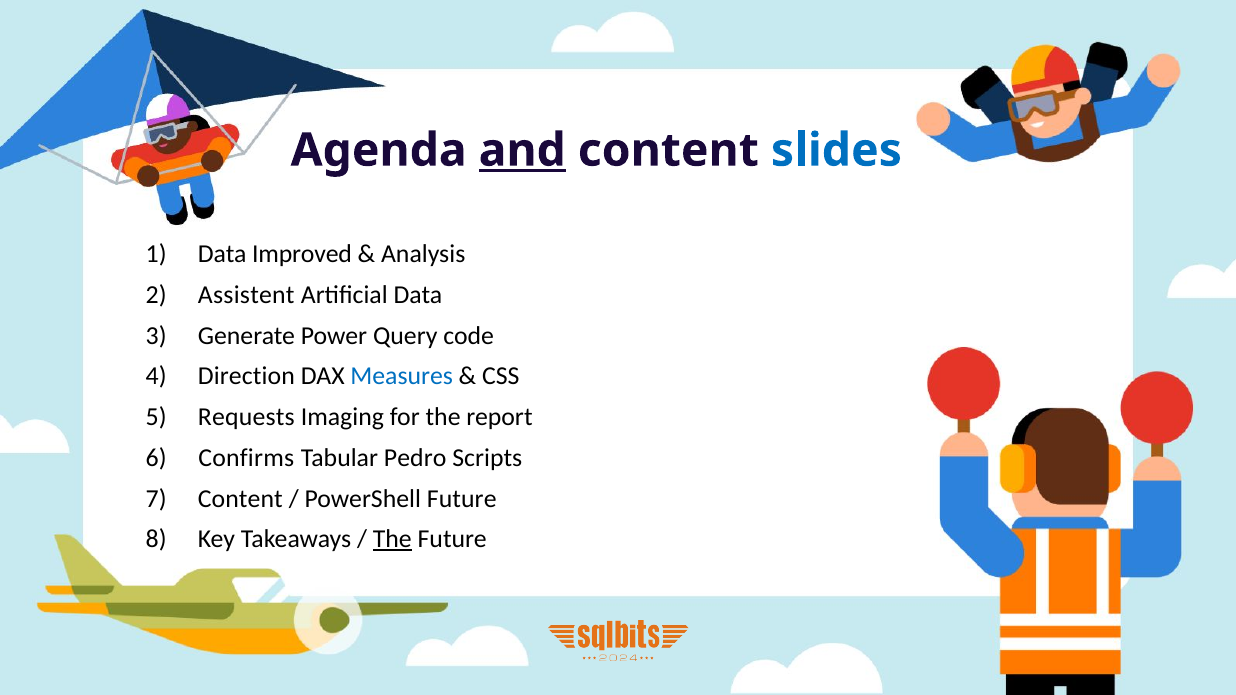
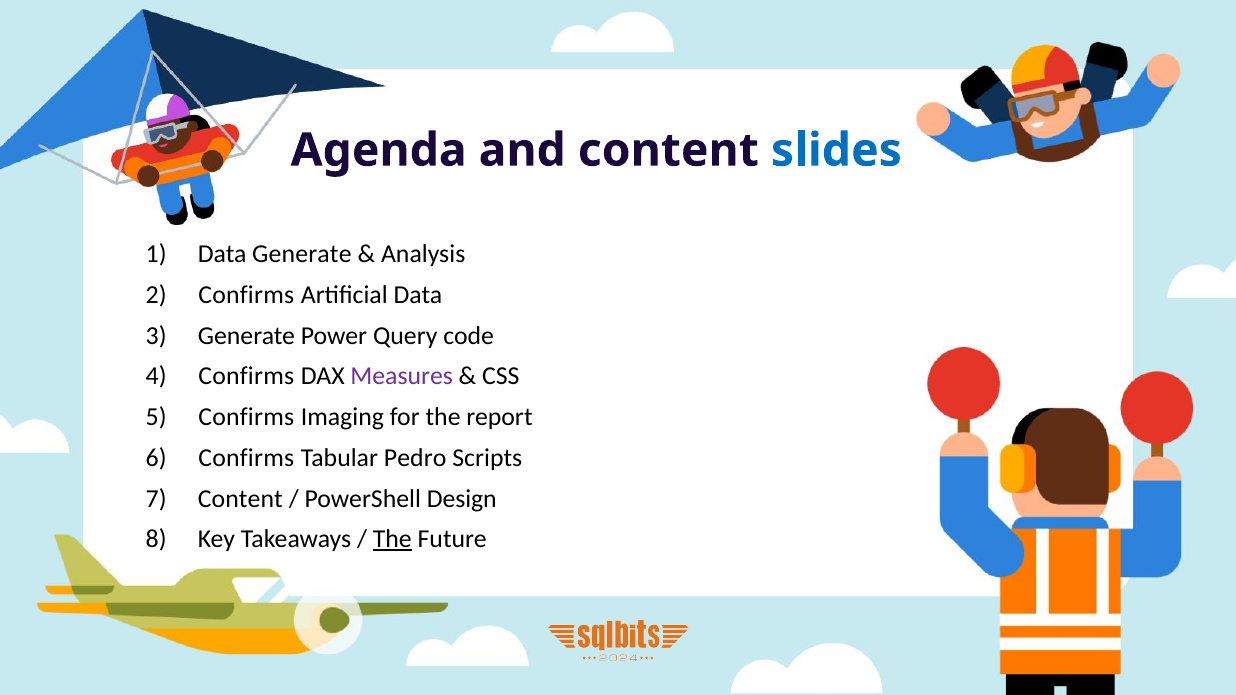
and underline: present -> none
Data Improved: Improved -> Generate
Assistent at (246, 295): Assistent -> Confirms
Direction at (246, 377): Direction -> Confirms
Measures colour: blue -> purple
Requests at (246, 417): Requests -> Confirms
PowerShell Future: Future -> Design
